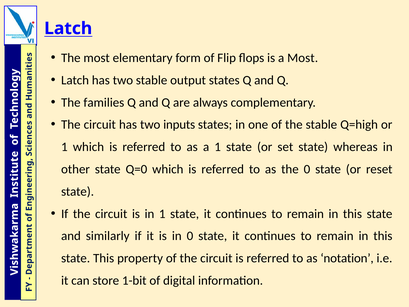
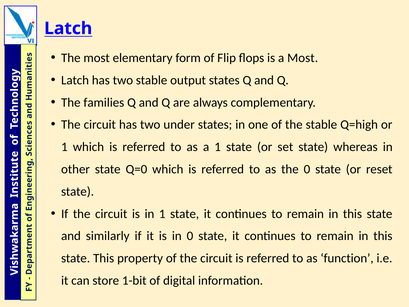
inputs: inputs -> under
notation: notation -> function
